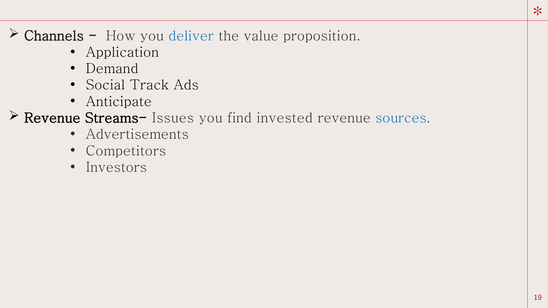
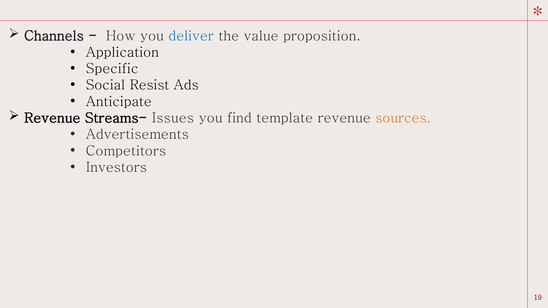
Demand: Demand -> Specific
Track: Track -> Resist
invested: invested -> template
sources colour: blue -> orange
